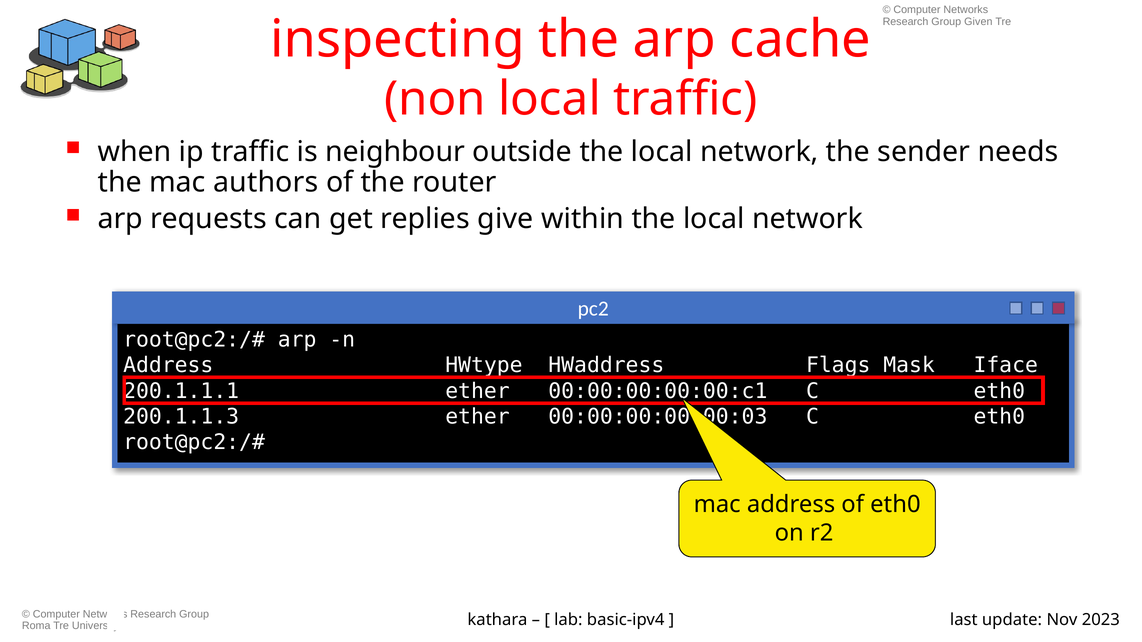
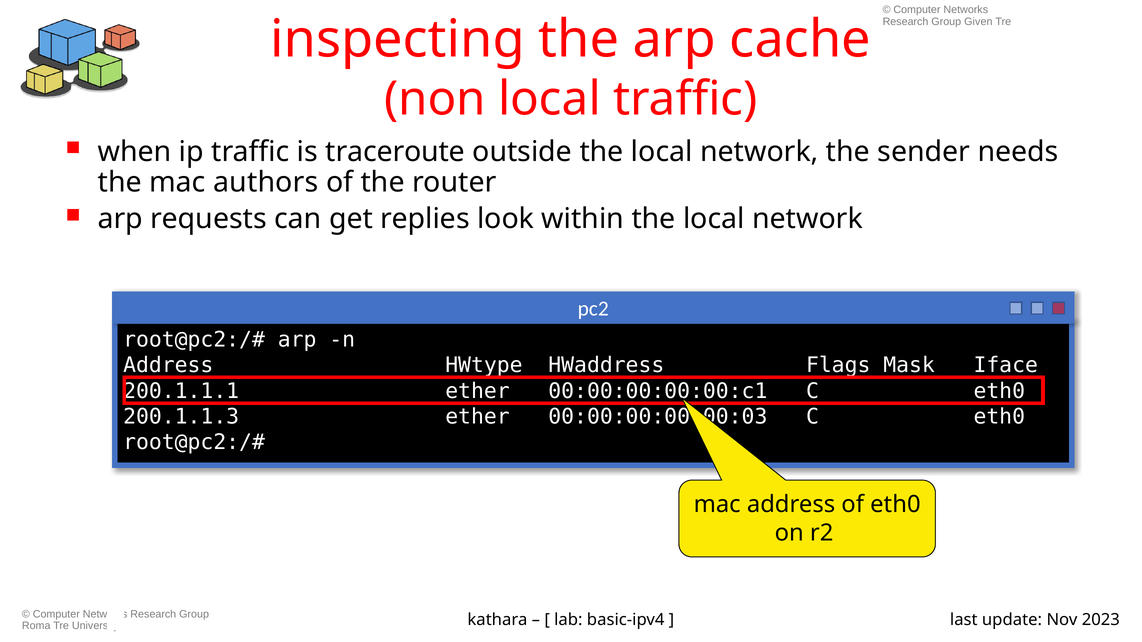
neighbour: neighbour -> traceroute
give: give -> look
